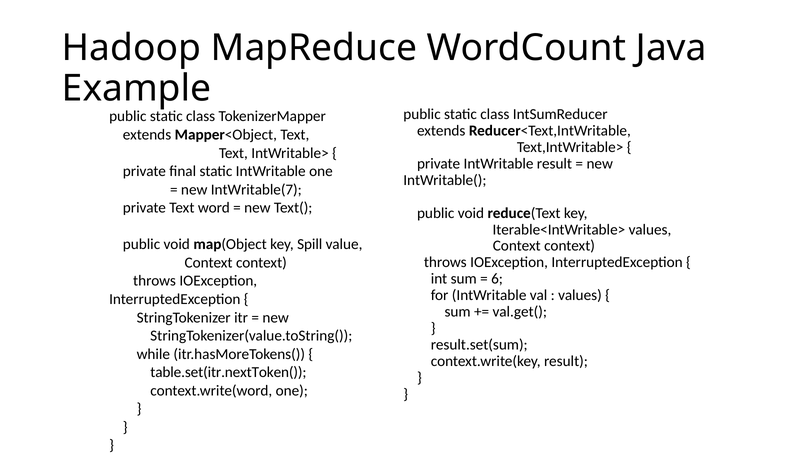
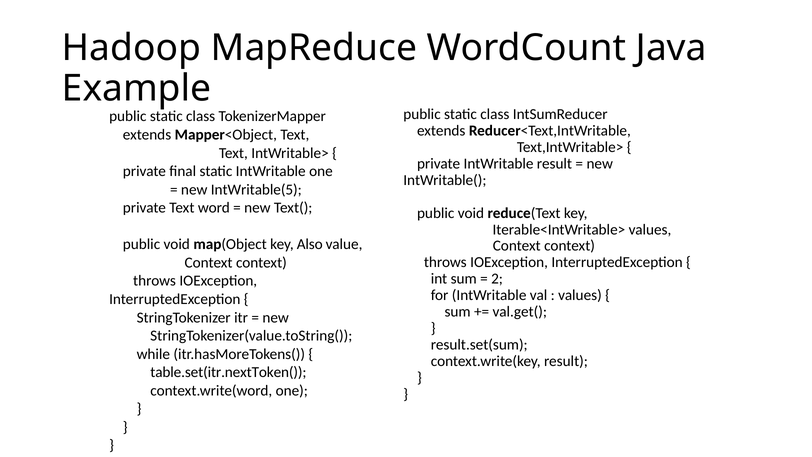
IntWritable(7: IntWritable(7 -> IntWritable(5
Spill: Spill -> Also
6: 6 -> 2
